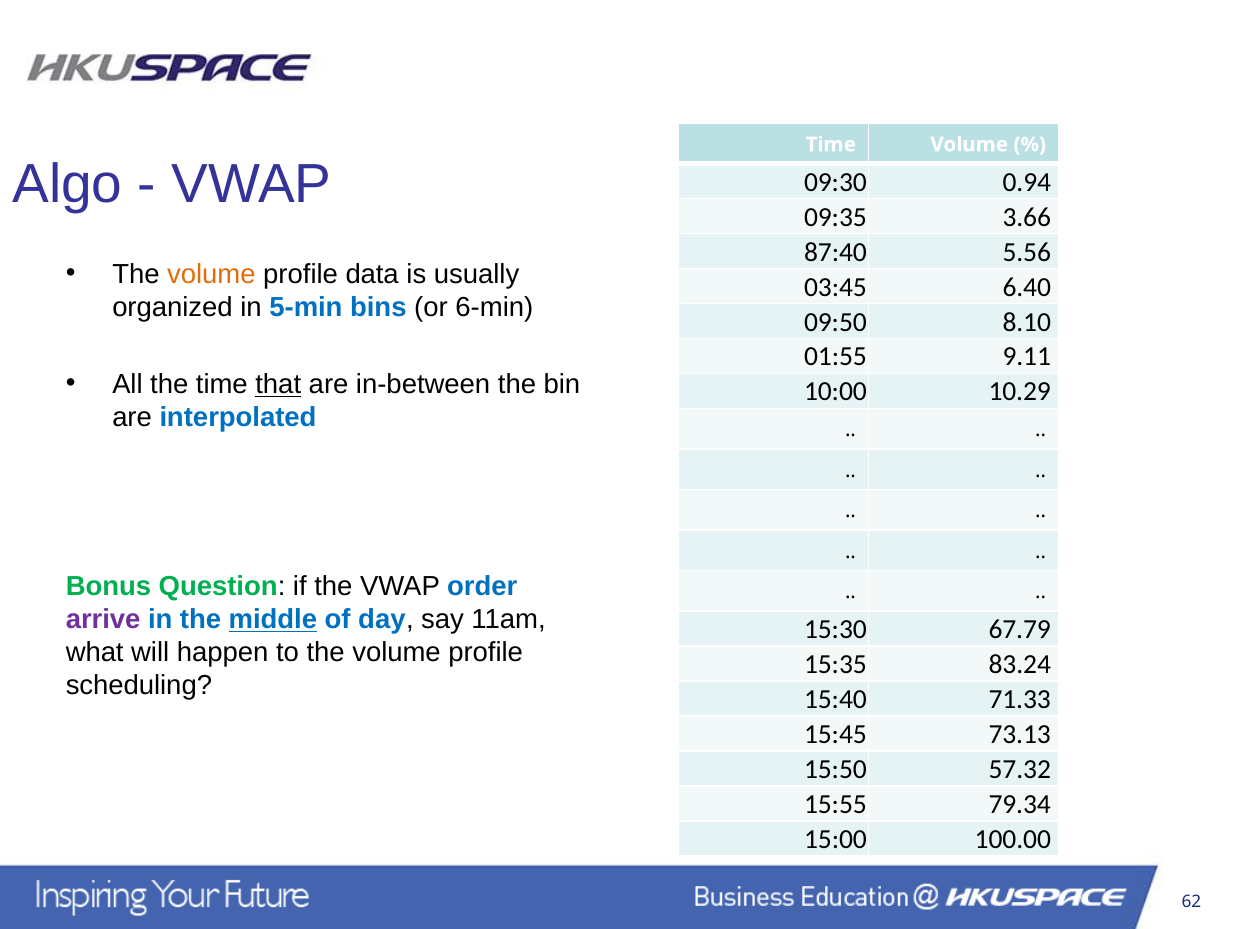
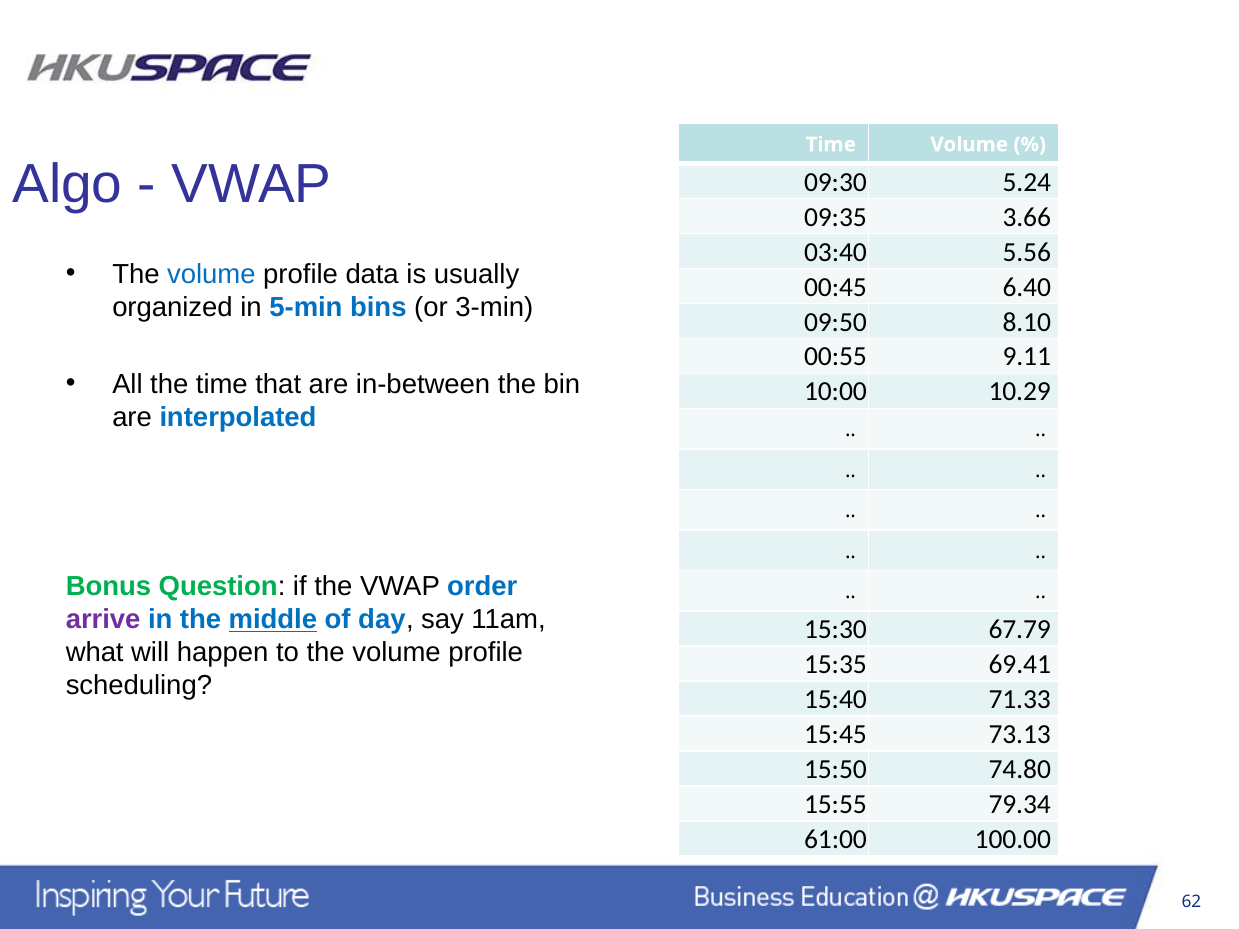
0.94: 0.94 -> 5.24
87:40: 87:40 -> 03:40
volume at (211, 275) colour: orange -> blue
03:45: 03:45 -> 00:45
6-min: 6-min -> 3-min
01:55: 01:55 -> 00:55
that underline: present -> none
83.24: 83.24 -> 69.41
57.32: 57.32 -> 74.80
15:00: 15:00 -> 61:00
